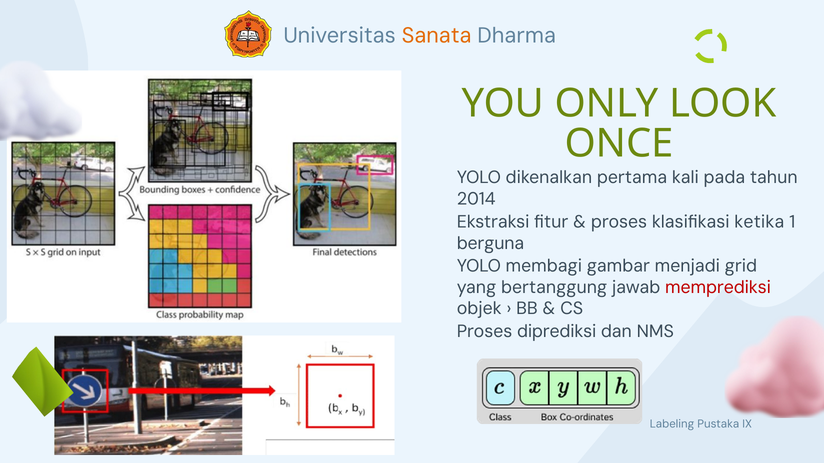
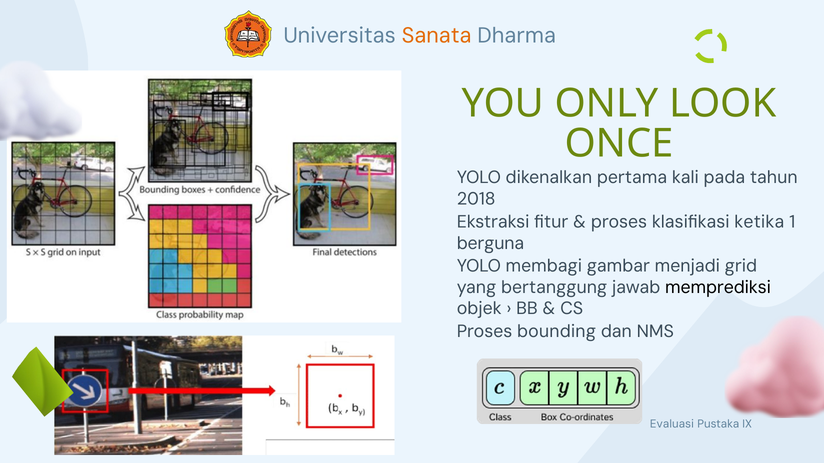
2014: 2014 -> 2018
memprediksi colour: red -> black
diprediksi: diprediksi -> bounding
Labeling: Labeling -> Evaluasi
